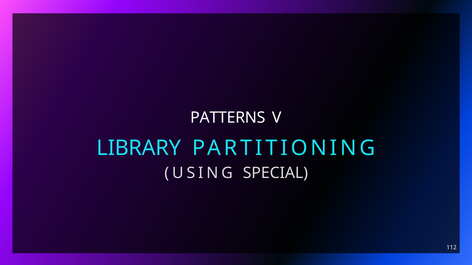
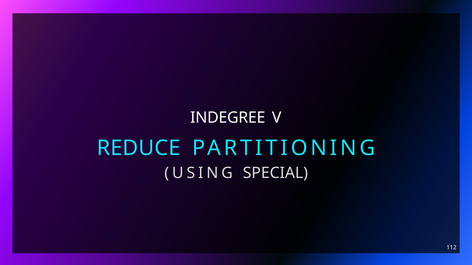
PATTERNS: PATTERNS -> INDEGREE
LIBRARY: LIBRARY -> REDUCE
